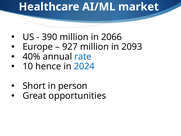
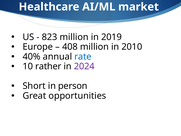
390: 390 -> 823
2066: 2066 -> 2019
927: 927 -> 408
2093: 2093 -> 2010
hence: hence -> rather
2024 colour: blue -> purple
